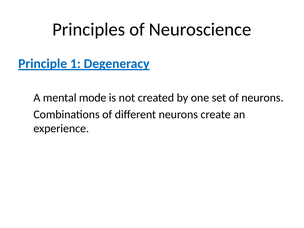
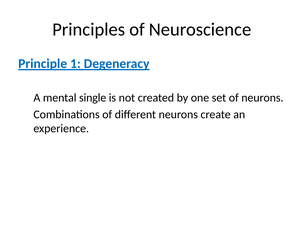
mode: mode -> single
